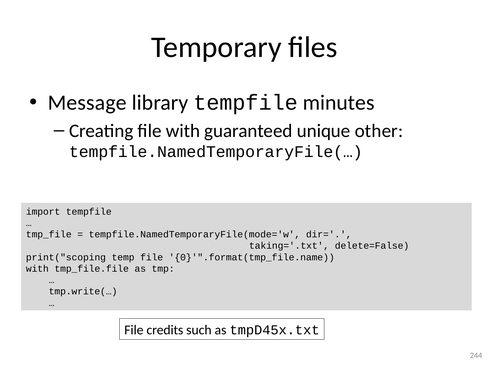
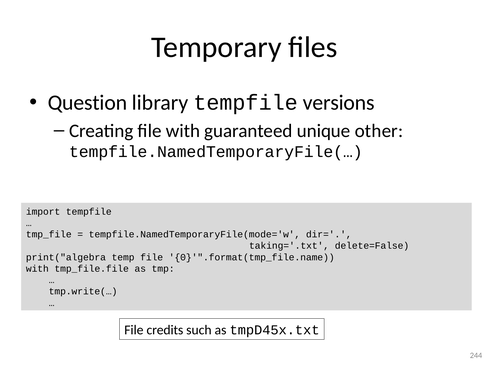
Message: Message -> Question
minutes: minutes -> versions
print("scoping: print("scoping -> print("algebra
